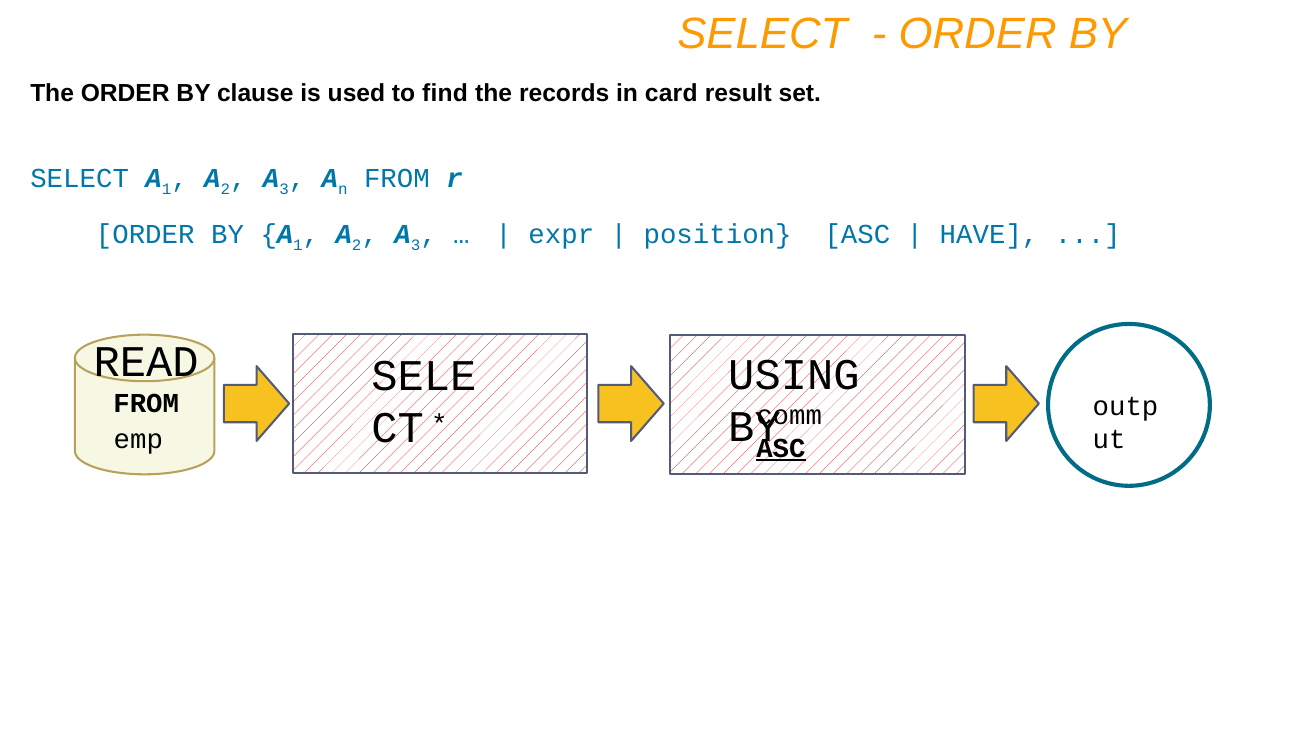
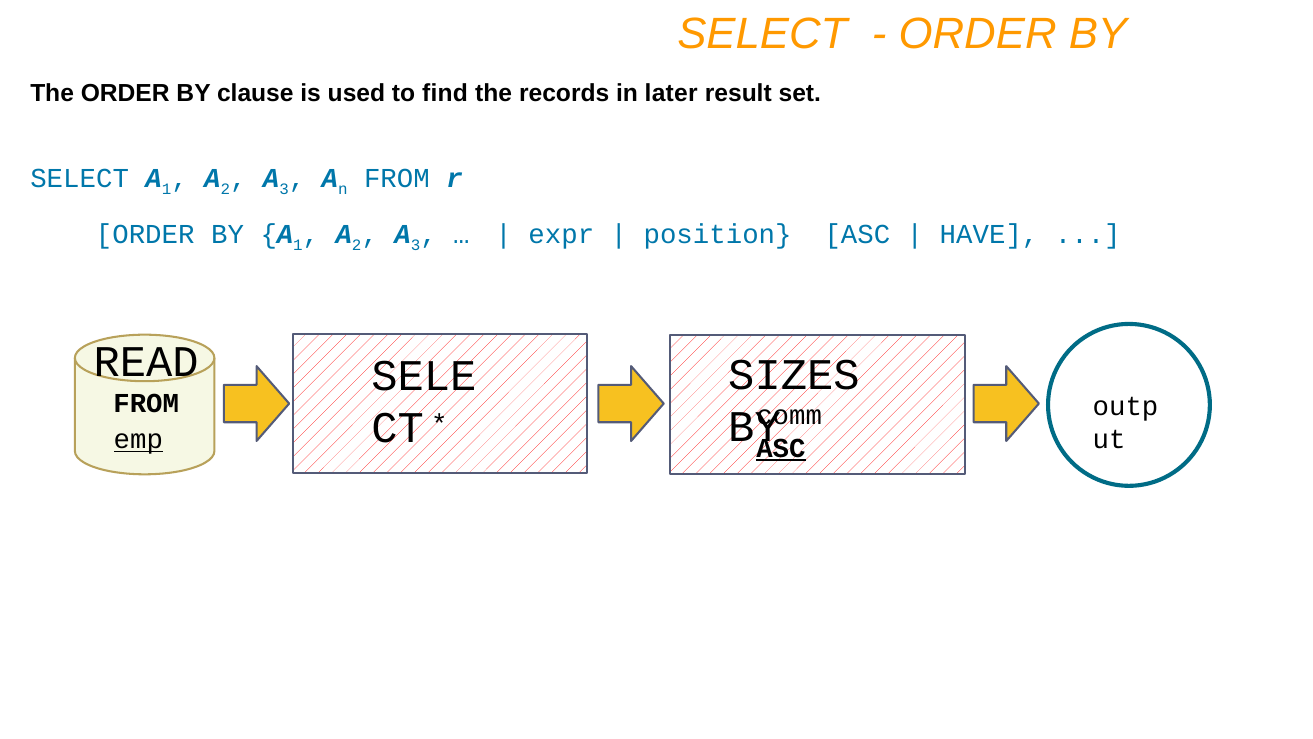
card: card -> later
USING: USING -> SIZES
emp underline: none -> present
